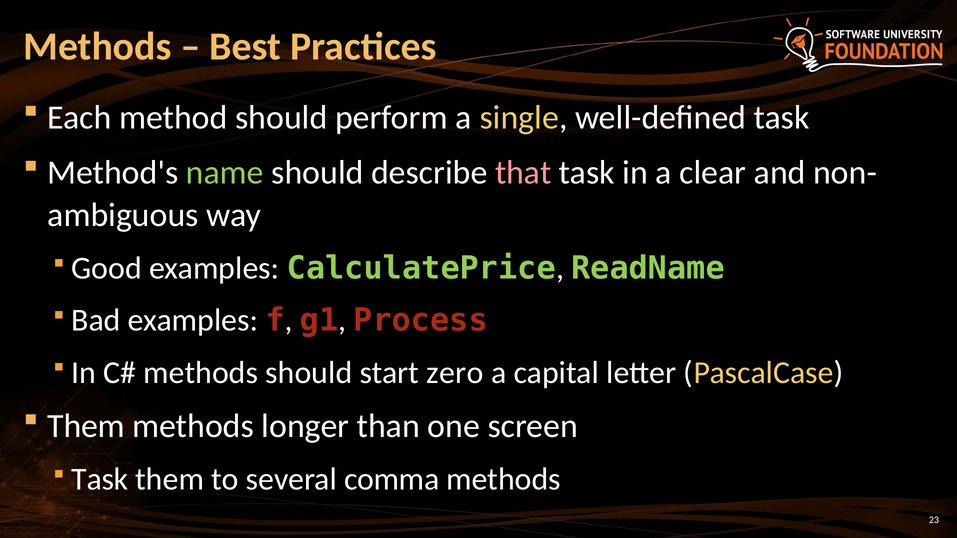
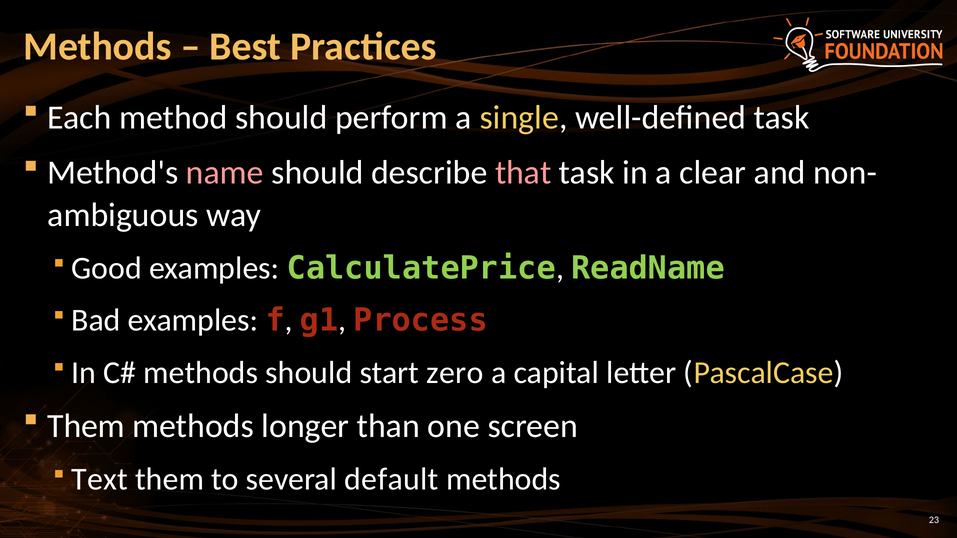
name colour: light green -> pink
Task at (100, 480): Task -> Text
comma: comma -> default
